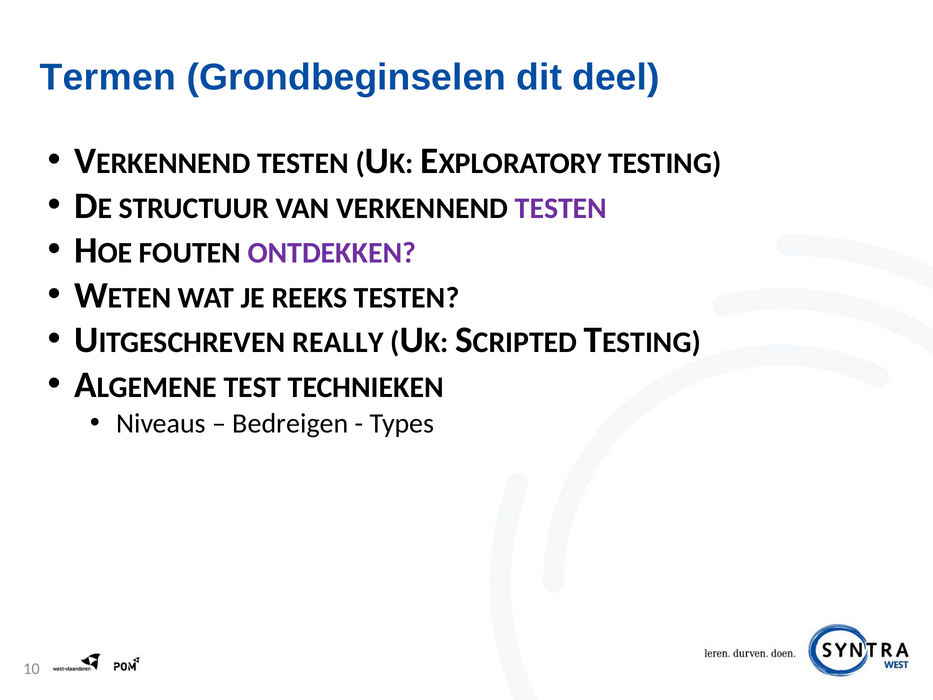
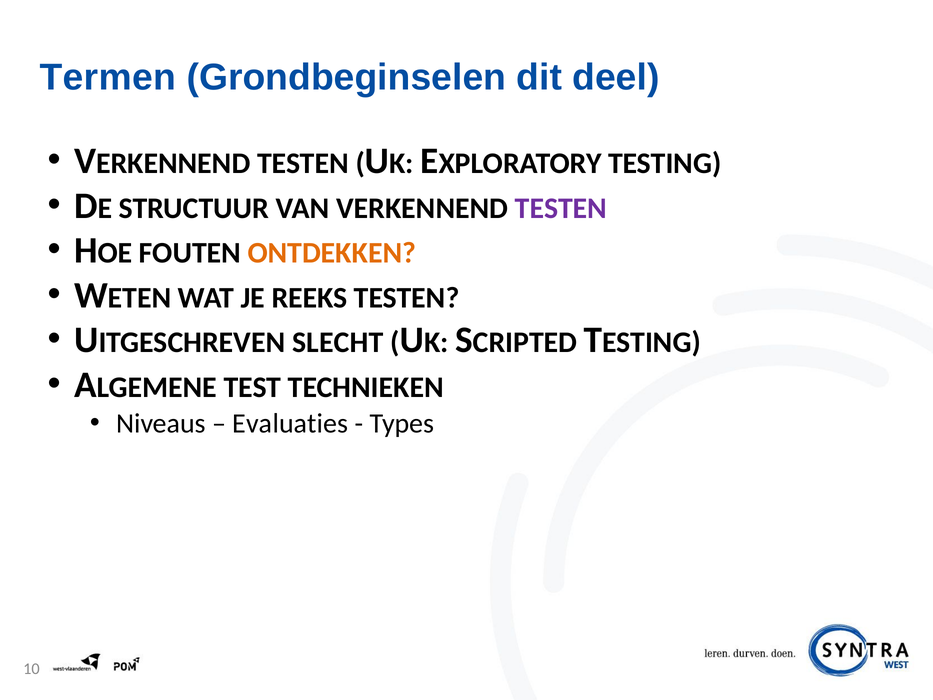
ONTDEKKEN colour: purple -> orange
REALLY: REALLY -> SLECHT
Bedreigen: Bedreigen -> Evaluaties
